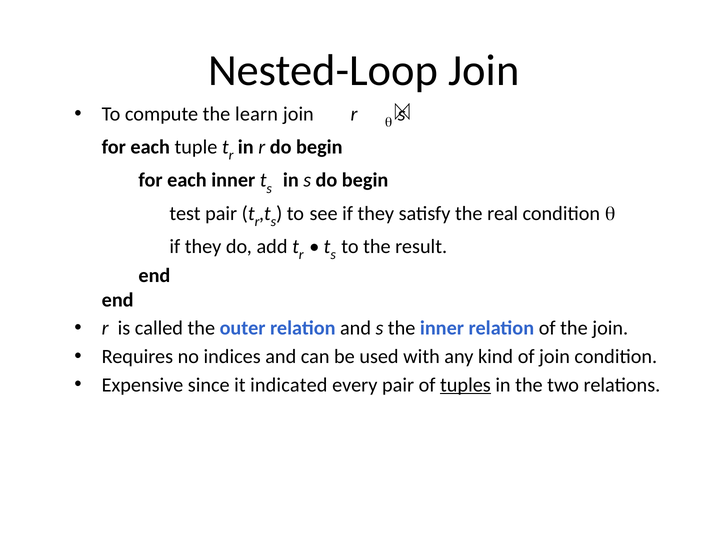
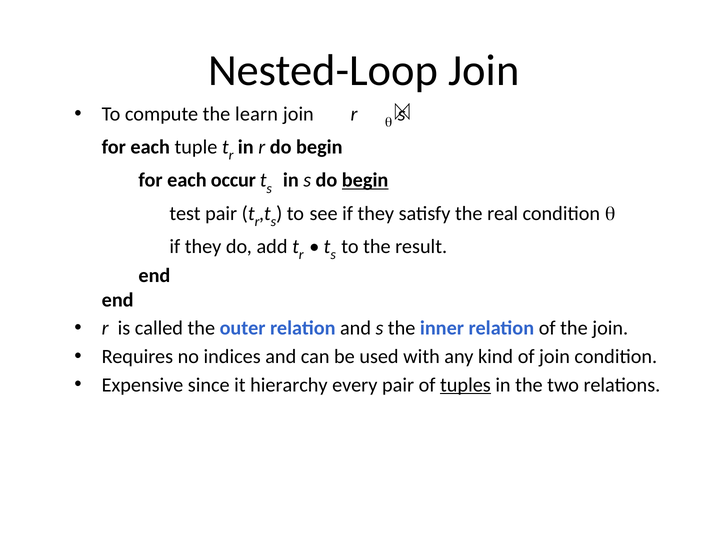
each inner: inner -> occur
begin at (365, 180) underline: none -> present
indicated: indicated -> hierarchy
